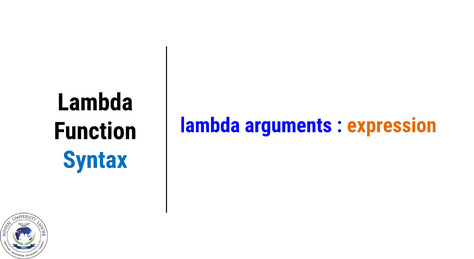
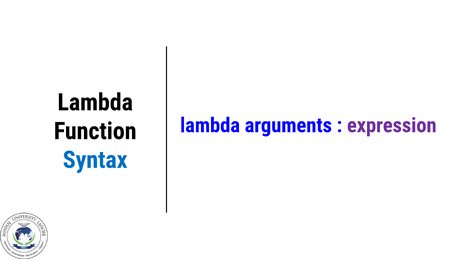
expression colour: orange -> purple
